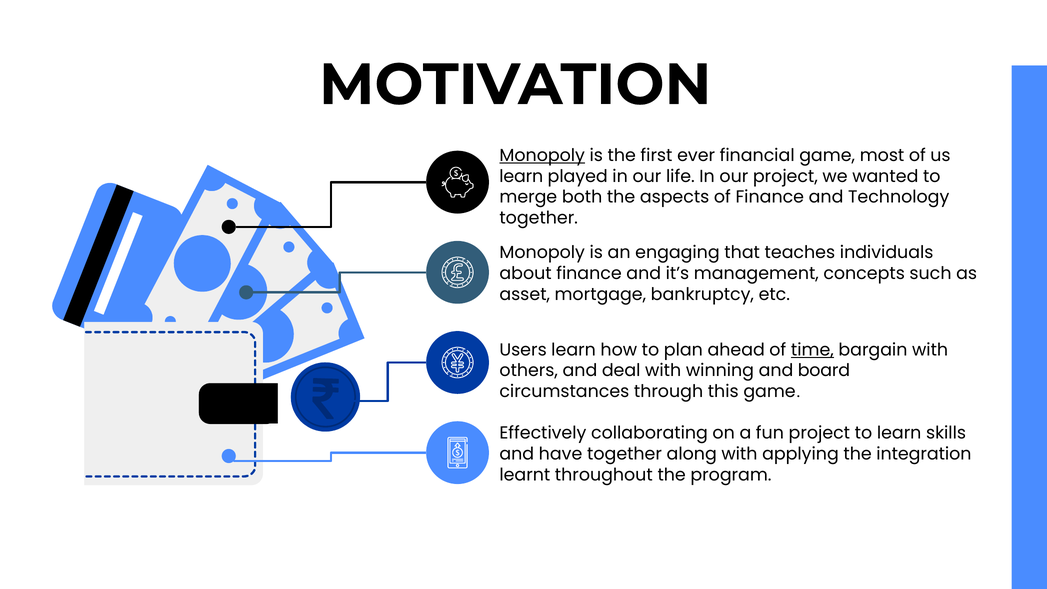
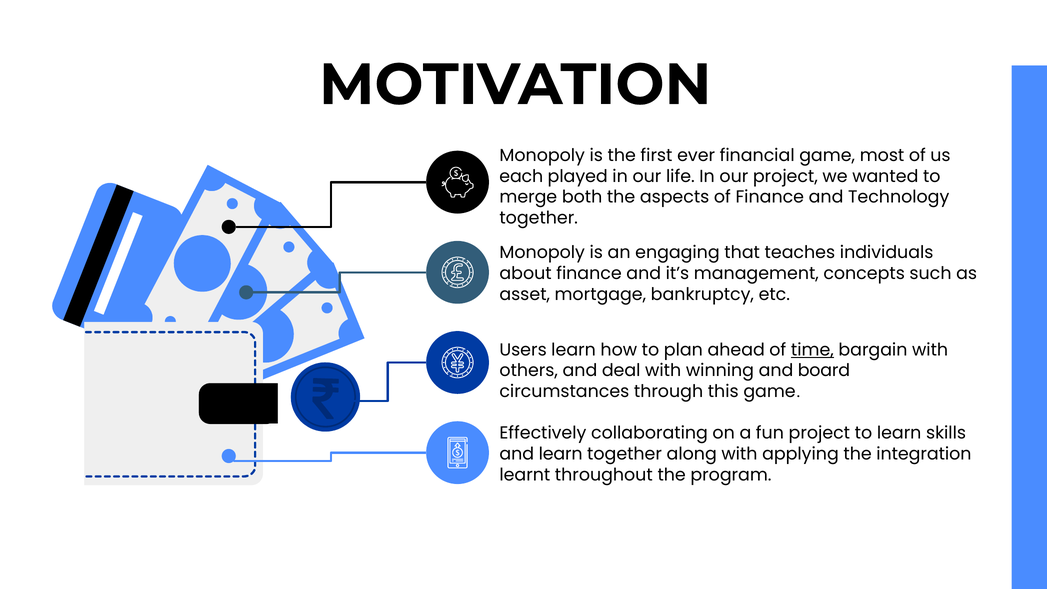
Monopoly at (542, 155) underline: present -> none
learn at (521, 176): learn -> each
and have: have -> learn
